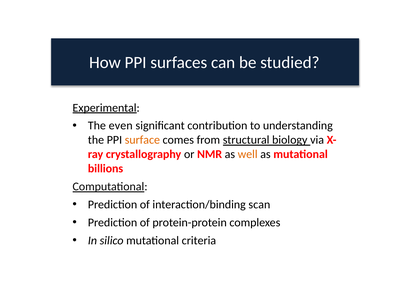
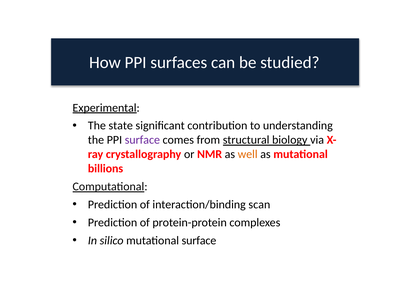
even: even -> state
surface at (142, 140) colour: orange -> purple
mutational criteria: criteria -> surface
